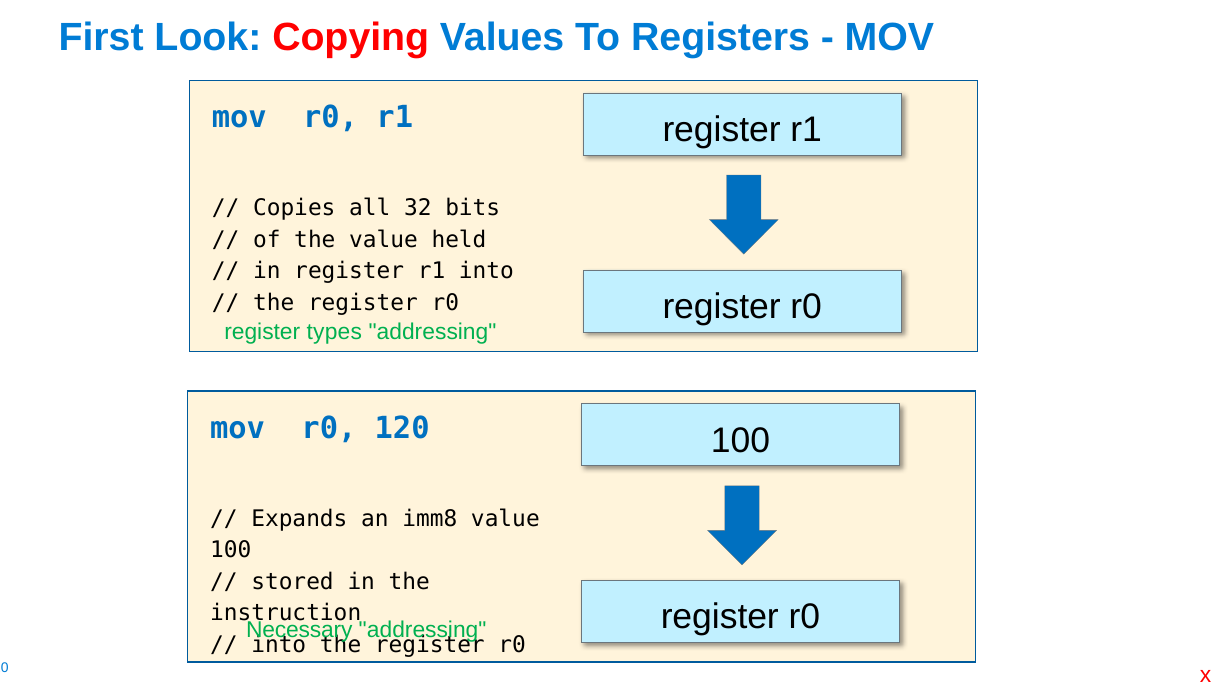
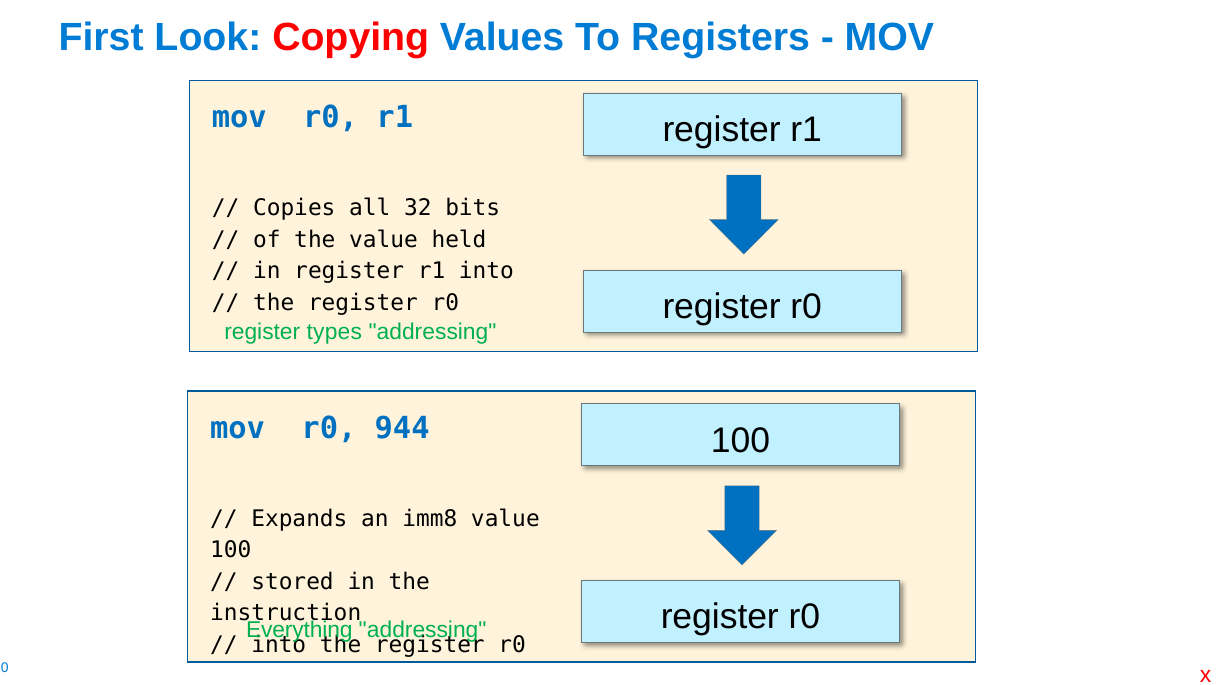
120: 120 -> 944
Necessary: Necessary -> Everything
